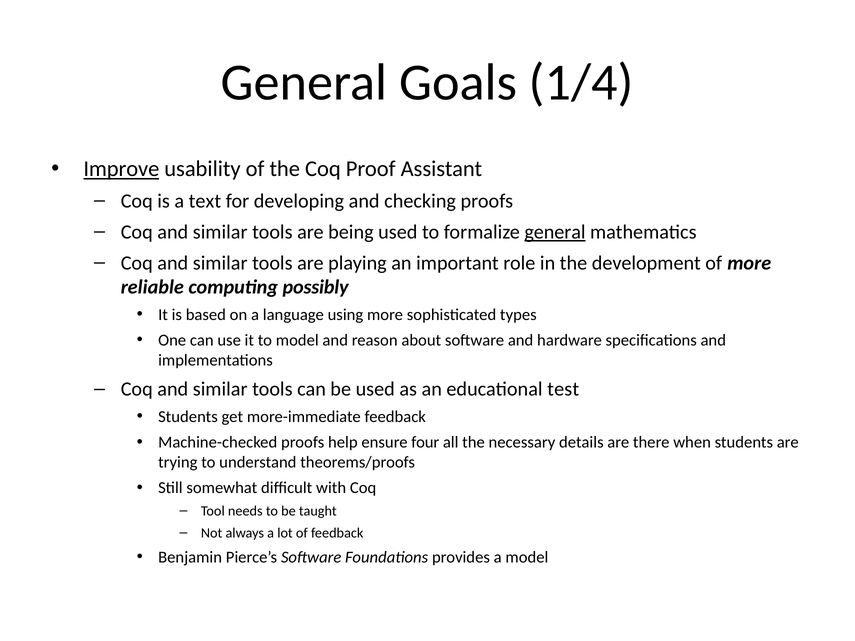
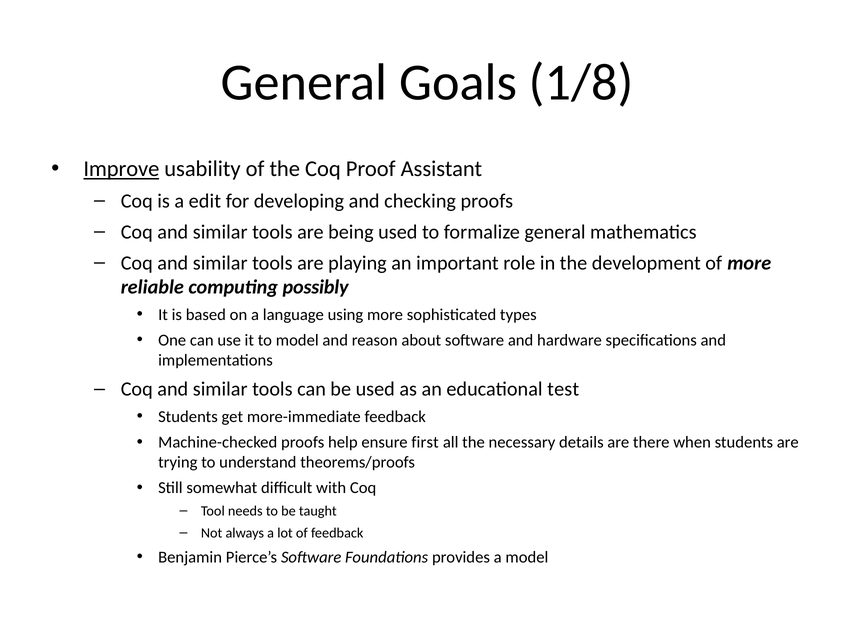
1/4: 1/4 -> 1/8
text: text -> edit
general at (555, 232) underline: present -> none
four: four -> first
